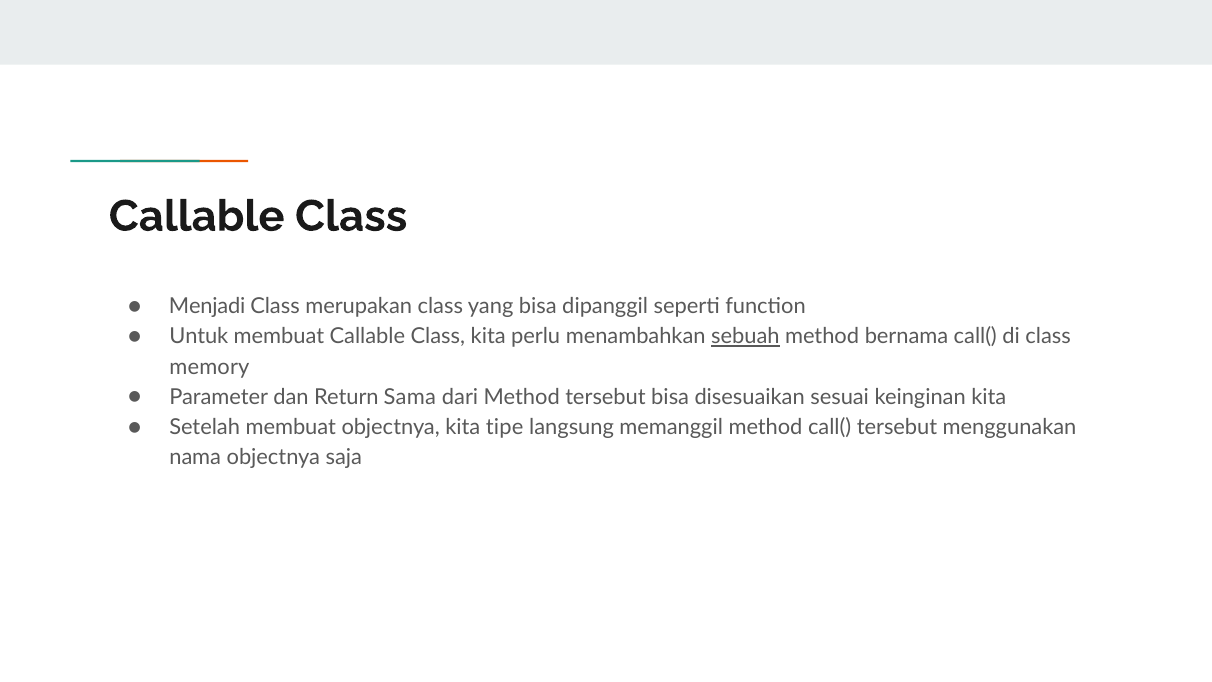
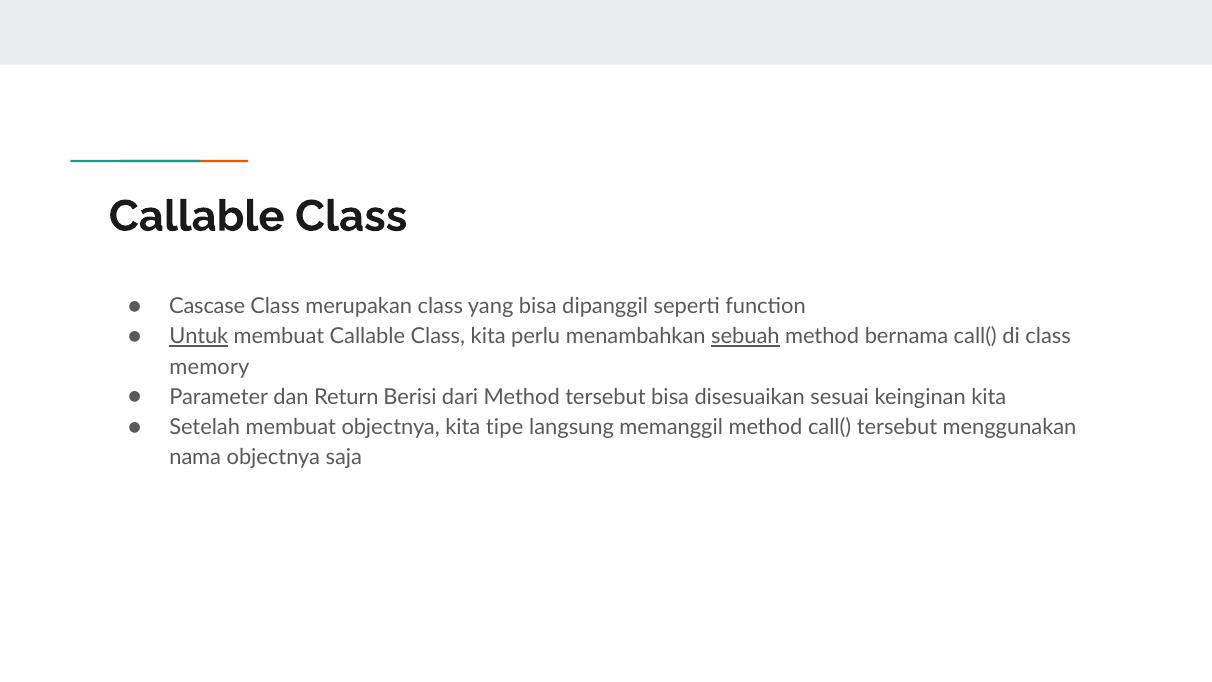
Menjadi: Menjadi -> Cascase
Untuk underline: none -> present
Sama: Sama -> Berisi
